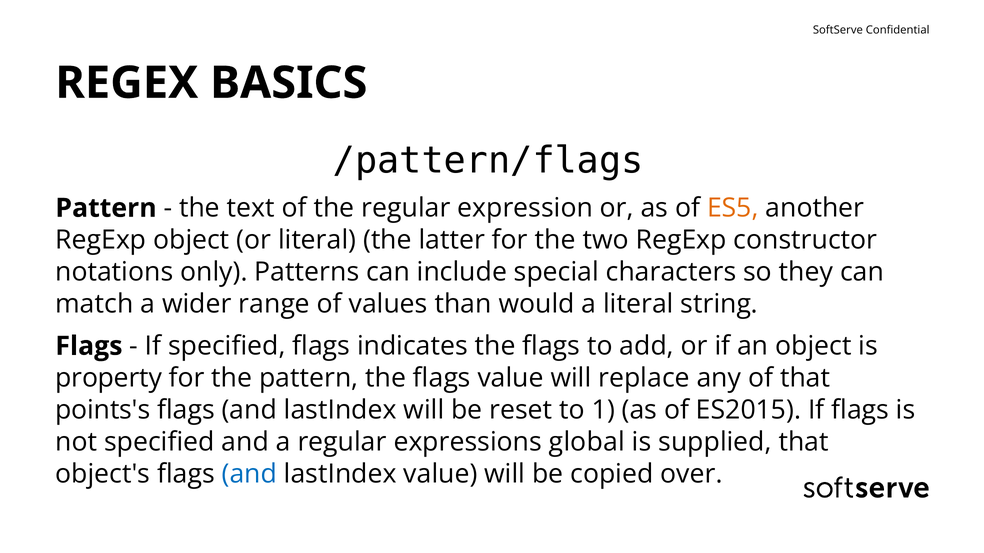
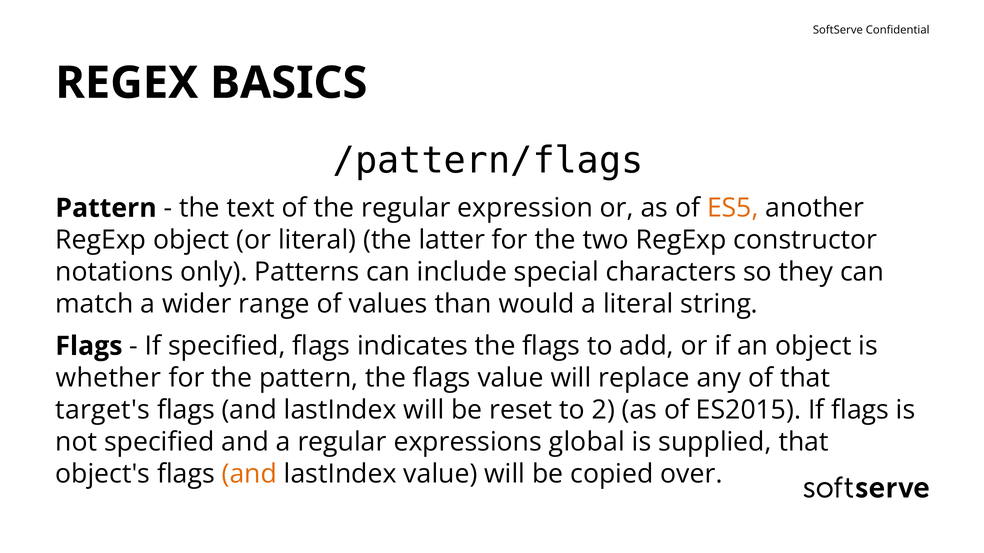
property: property -> whether
points's: points's -> target's
1: 1 -> 2
and at (249, 474) colour: blue -> orange
